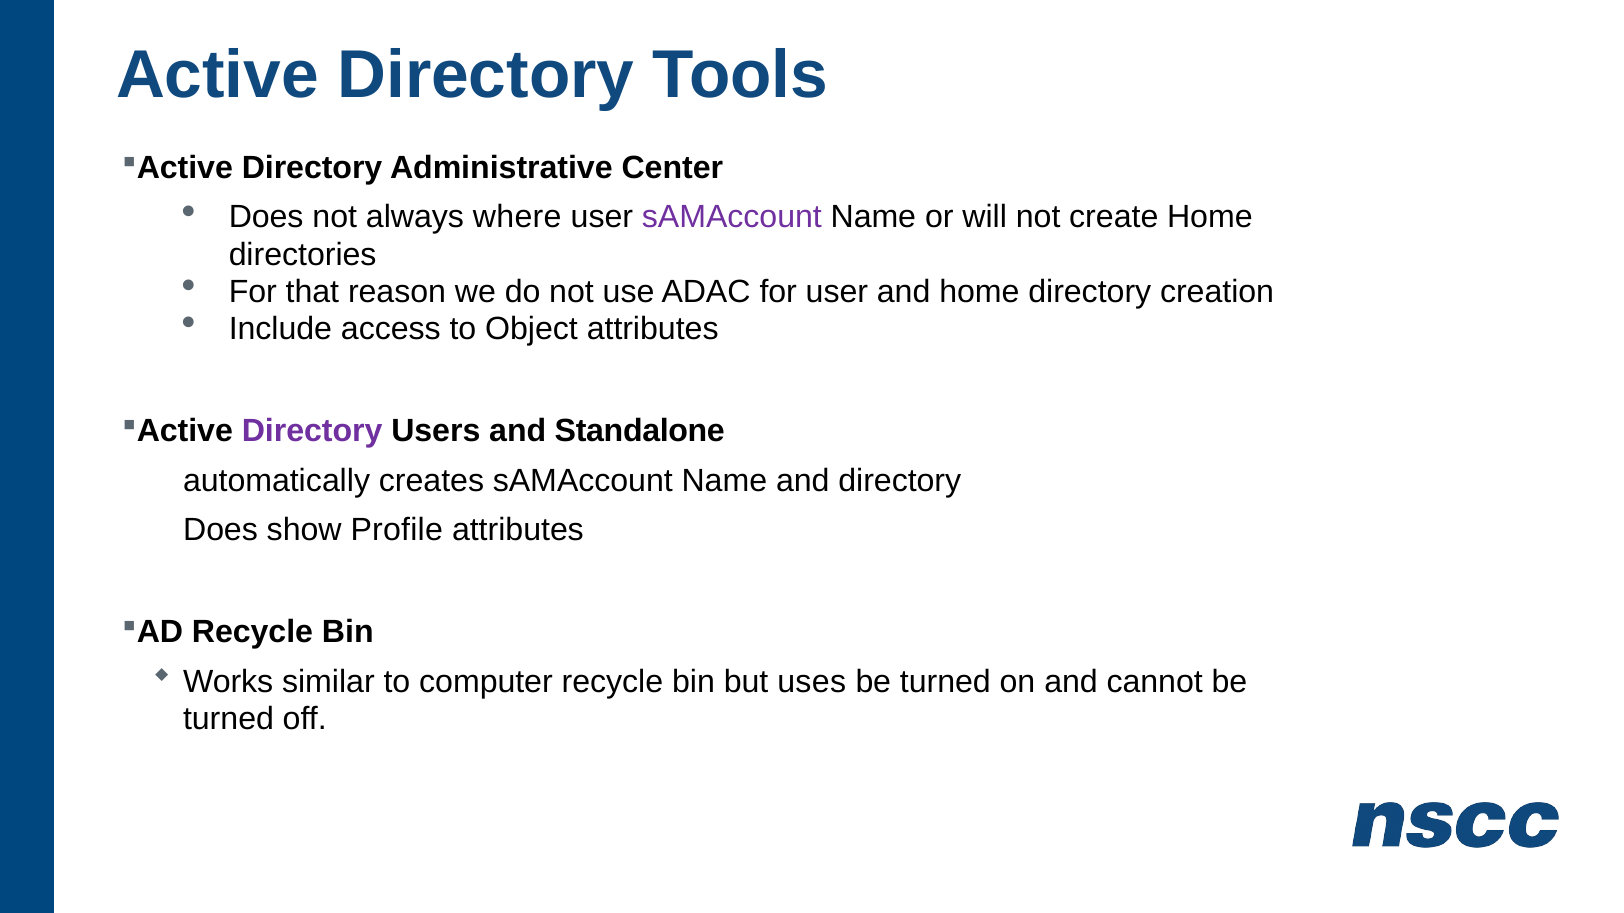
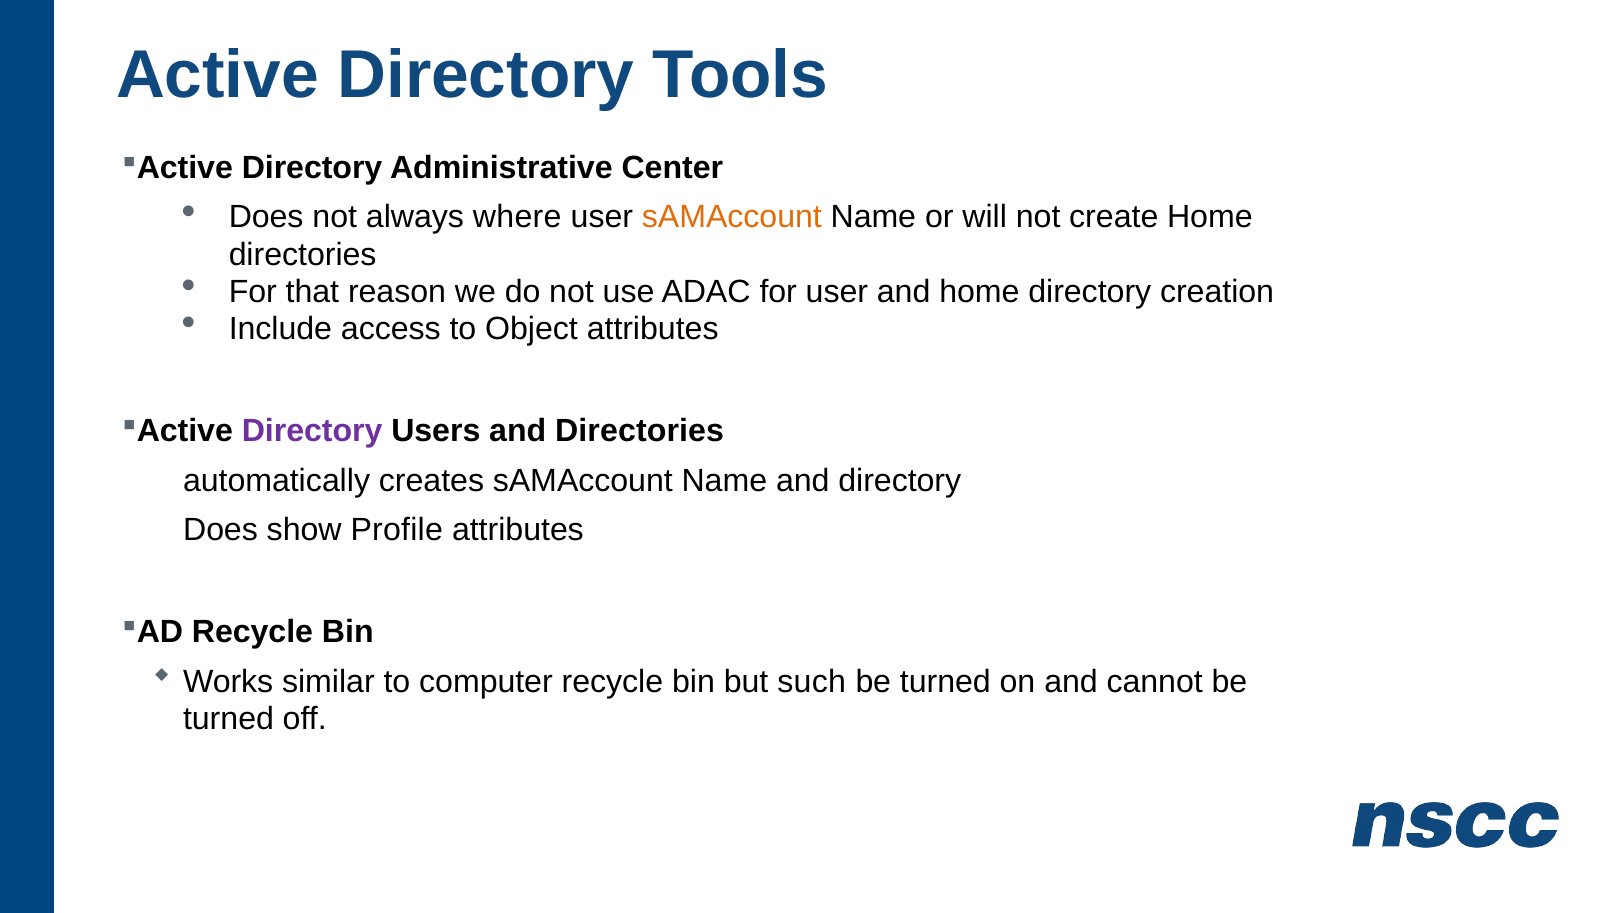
sAMAccount at (732, 218) colour: purple -> orange
and Standalone: Standalone -> Directories
uses: uses -> such
